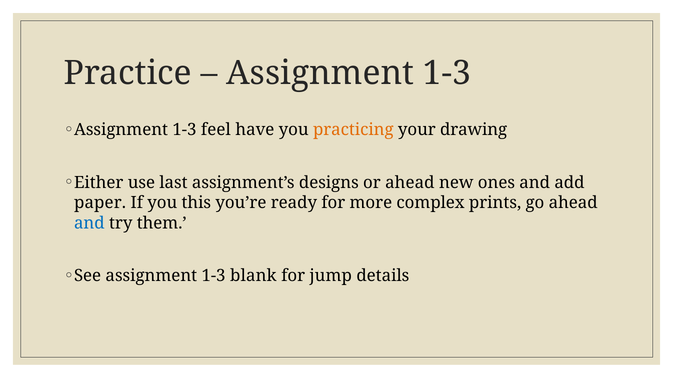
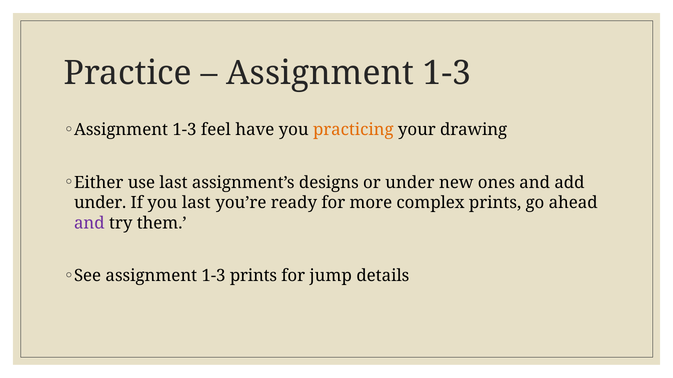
or ahead: ahead -> under
paper at (100, 203): paper -> under
you this: this -> last
and at (89, 223) colour: blue -> purple
1-3 blank: blank -> prints
